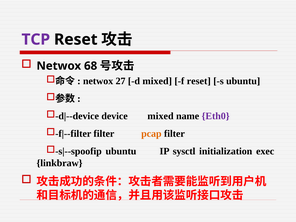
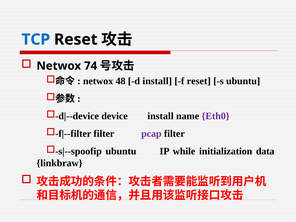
TCP colour: purple -> blue
68: 68 -> 74
27: 27 -> 48
d mixed: mixed -> install
device mixed: mixed -> install
pcap colour: orange -> purple
sysctl: sysctl -> while
exec: exec -> data
